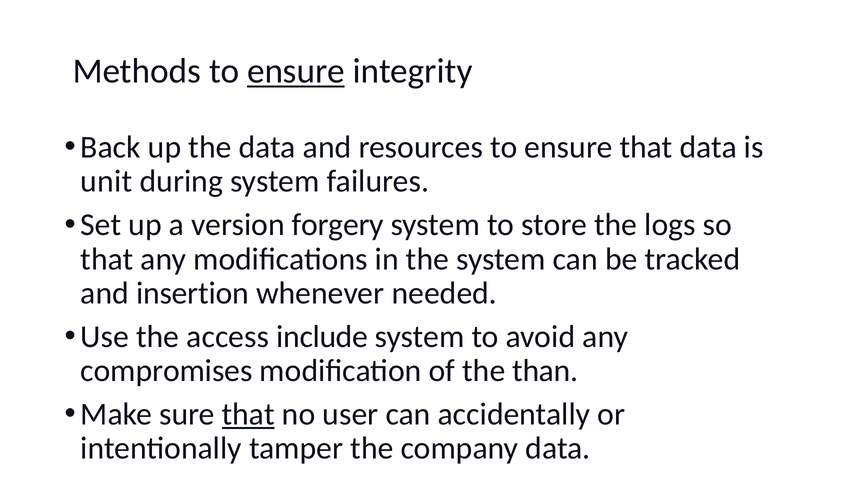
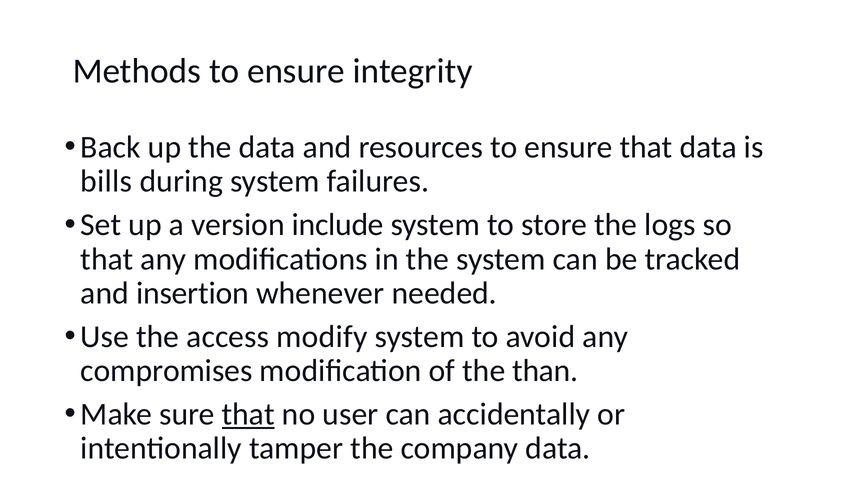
ensure at (296, 71) underline: present -> none
unit: unit -> bills
forgery: forgery -> include
include: include -> modify
